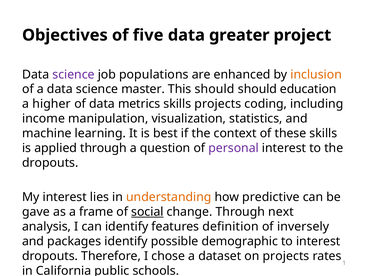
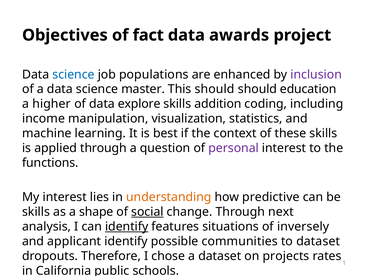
five: five -> fact
greater: greater -> awards
science at (74, 74) colour: purple -> blue
inclusion colour: orange -> purple
metrics: metrics -> explore
skills projects: projects -> addition
dropouts at (50, 163): dropouts -> functions
gave at (36, 212): gave -> skills
frame: frame -> shape
identify at (127, 227) underline: none -> present
definition: definition -> situations
packages: packages -> applicant
demographic: demographic -> communities
to interest: interest -> dataset
